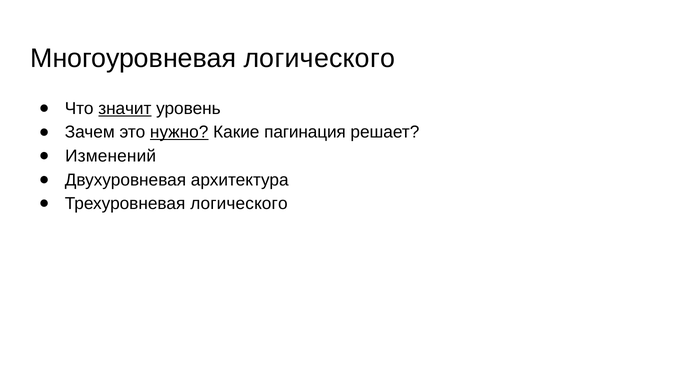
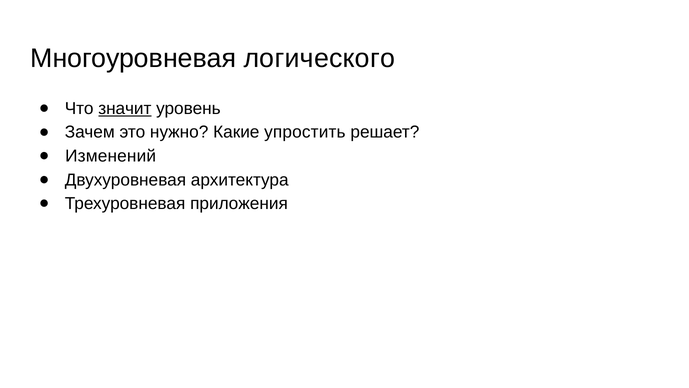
нужно underline: present -> none
пагинация: пагинация -> упростить
Трехуровневая логического: логического -> приложения
